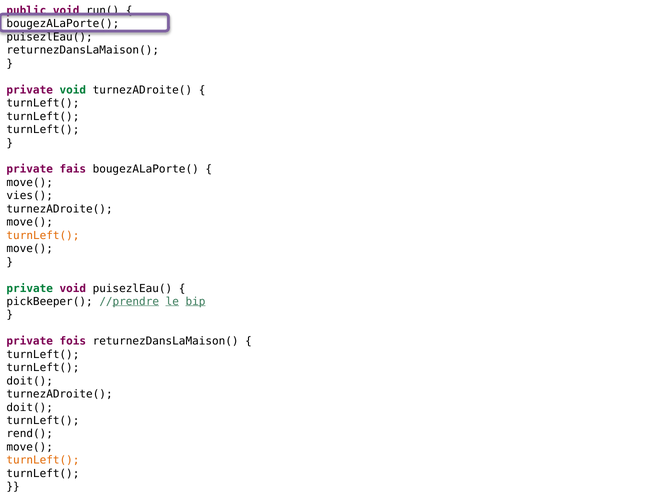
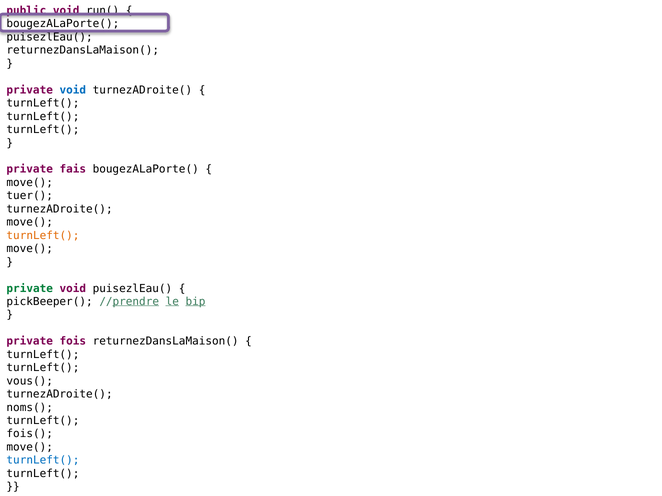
void at (73, 90) colour: green -> blue
vies(: vies( -> tuer(
doit( at (30, 381): doit( -> vous(
doit( at (30, 408): doit( -> noms(
rend(: rend( -> fois(
turnLeft( at (43, 461) colour: orange -> blue
